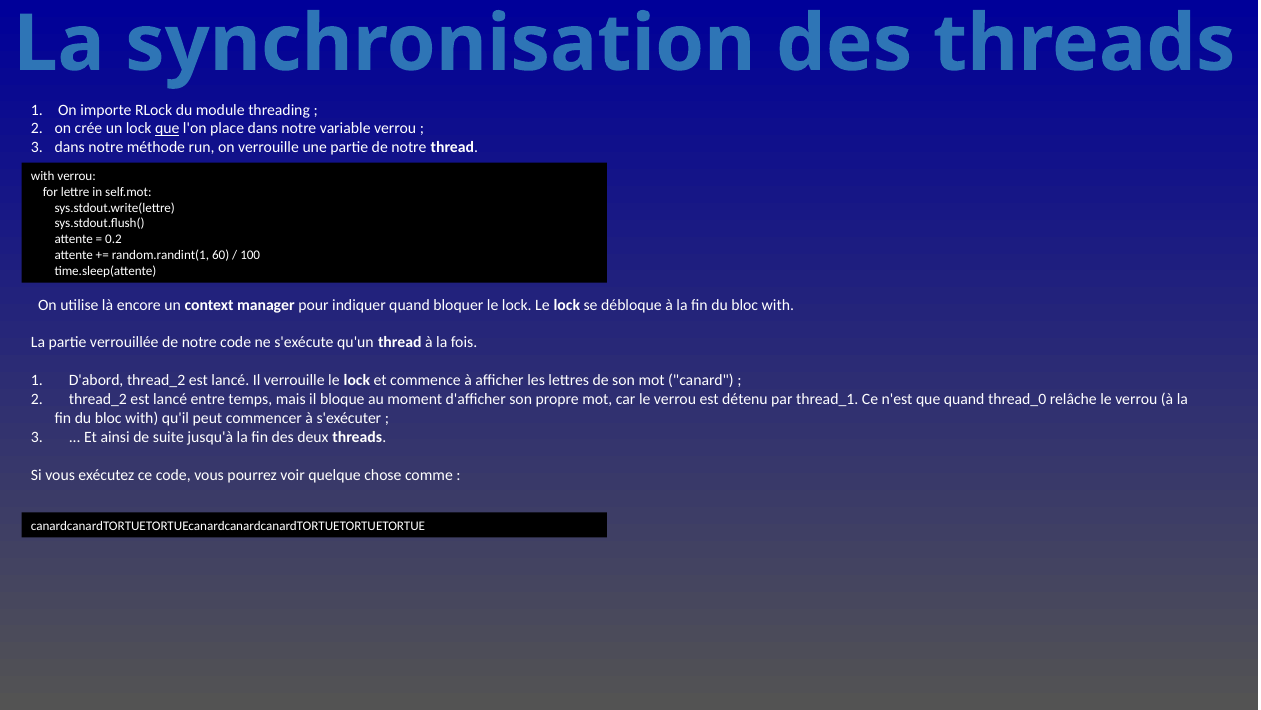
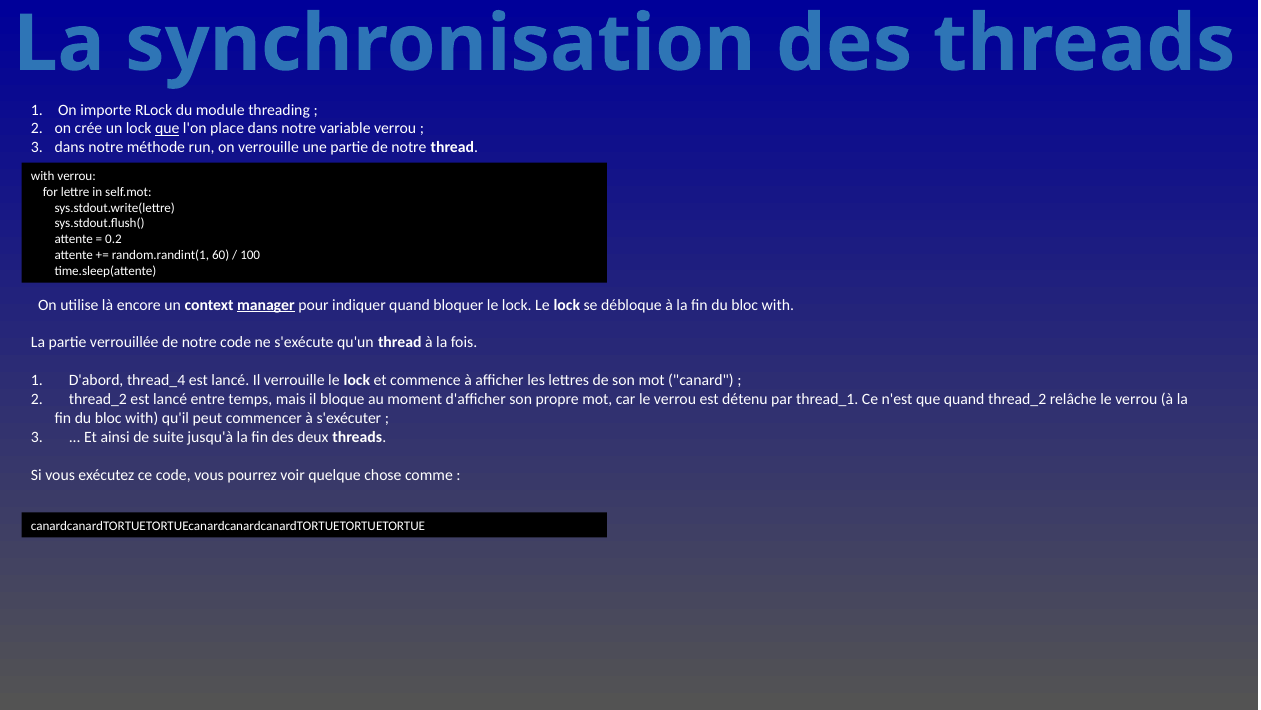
manager underline: none -> present
D'abord thread_2: thread_2 -> thread_4
quand thread_0: thread_0 -> thread_2
